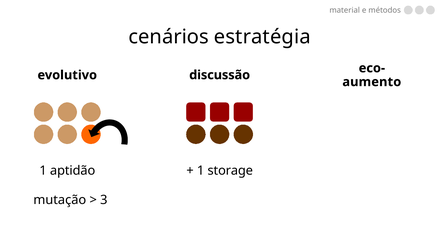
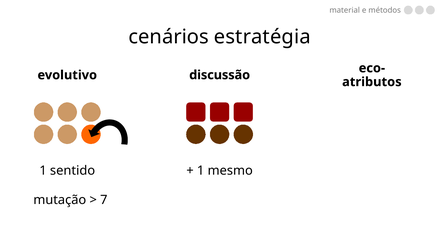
aumento: aumento -> atributos
aptidão: aptidão -> sentido
storage: storage -> mesmo
3: 3 -> 7
